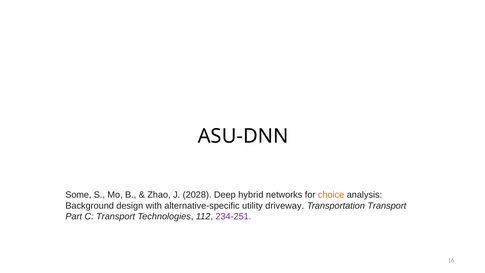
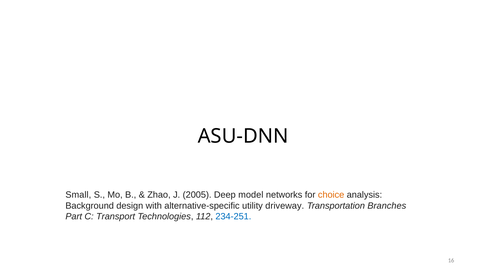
Some: Some -> Small
2028: 2028 -> 2005
hybrid: hybrid -> model
Transportation Transport: Transport -> Branches
234-251 colour: purple -> blue
